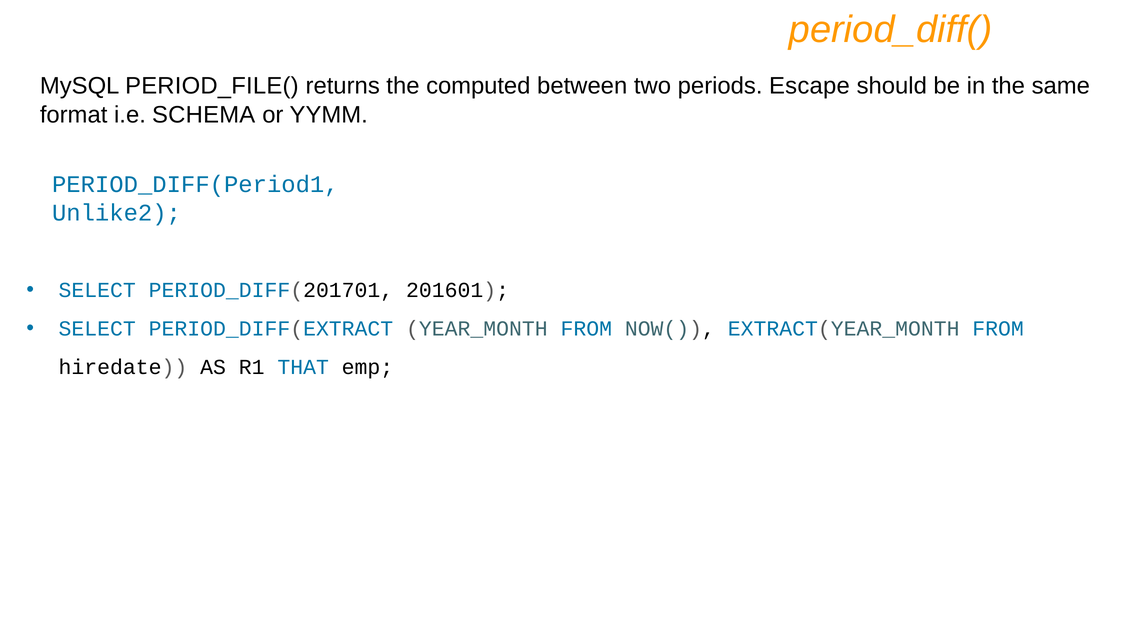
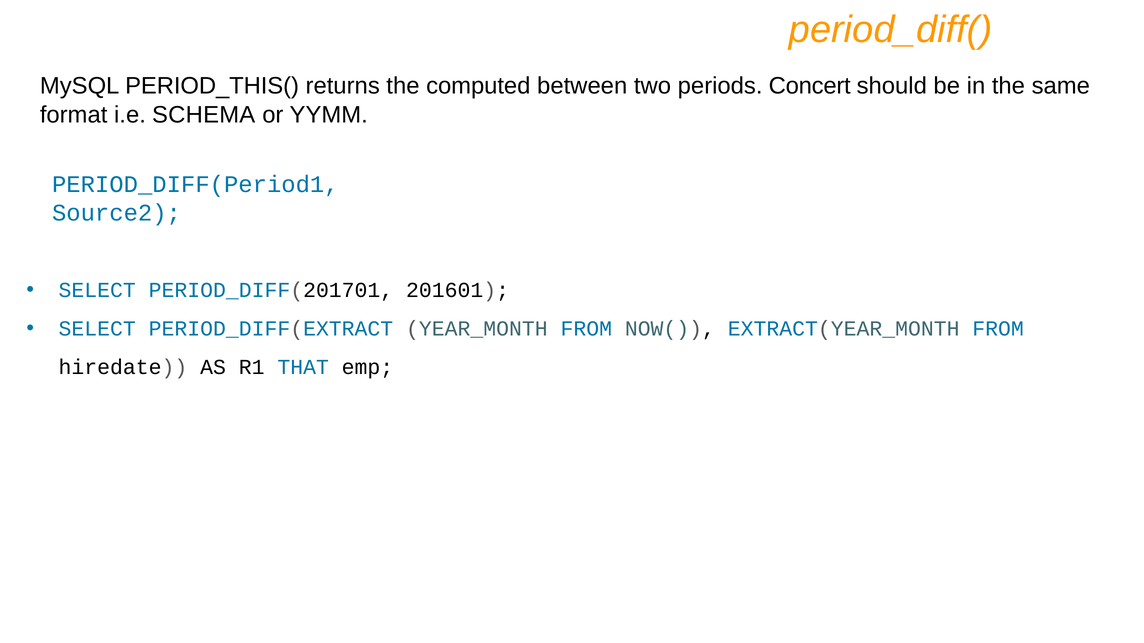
PERIOD_FILE(: PERIOD_FILE( -> PERIOD_THIS(
Escape: Escape -> Concert
Unlike2: Unlike2 -> Source2
